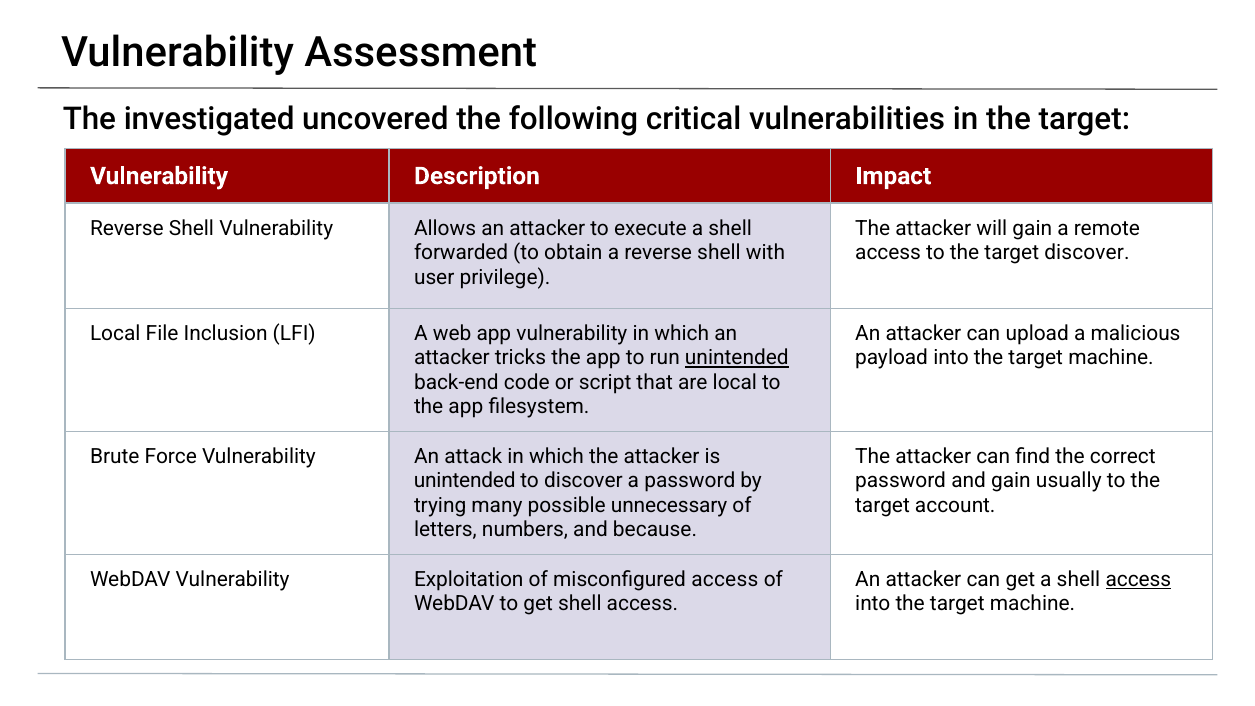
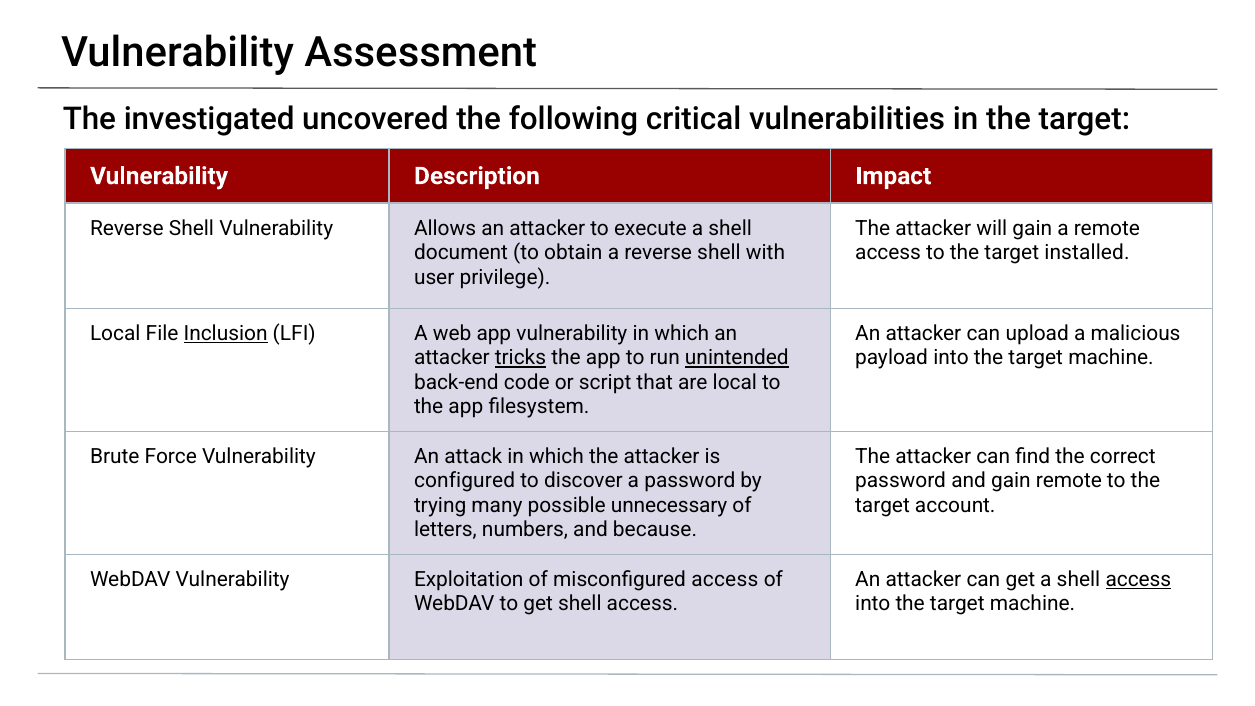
forwarded: forwarded -> document
target discover: discover -> installed
Inclusion underline: none -> present
tricks underline: none -> present
unintended at (465, 481): unintended -> configured
gain usually: usually -> remote
